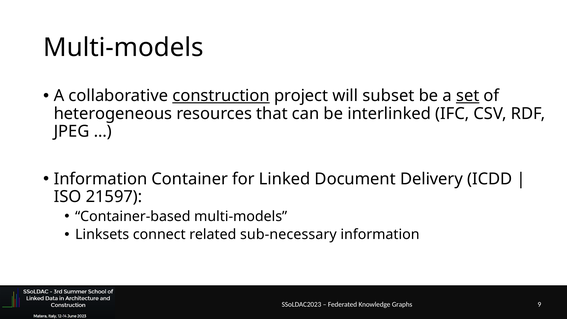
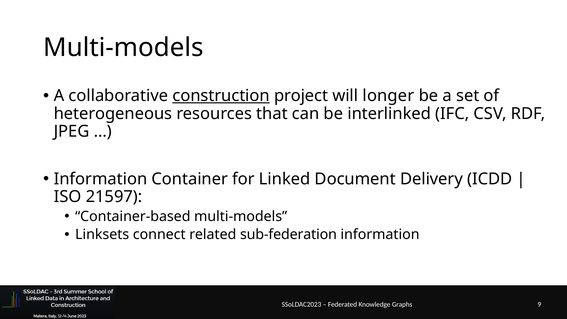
subset: subset -> longer
set underline: present -> none
sub-necessary: sub-necessary -> sub-federation
